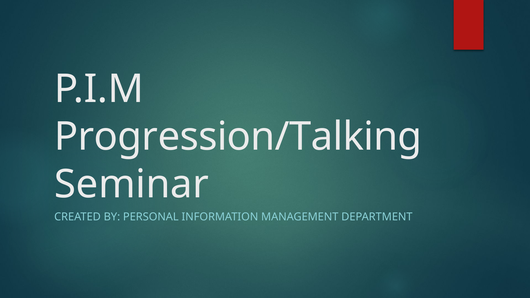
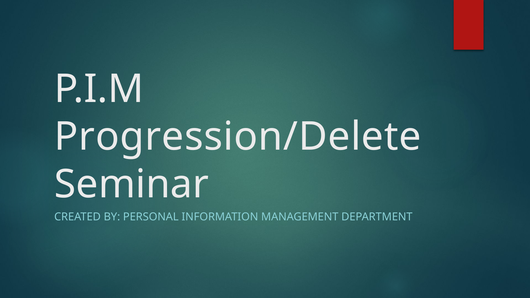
Progression/Talking: Progression/Talking -> Progression/Delete
